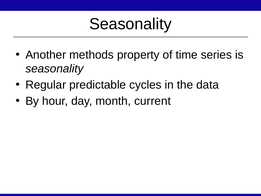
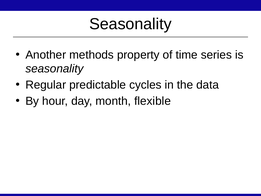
current: current -> flexible
